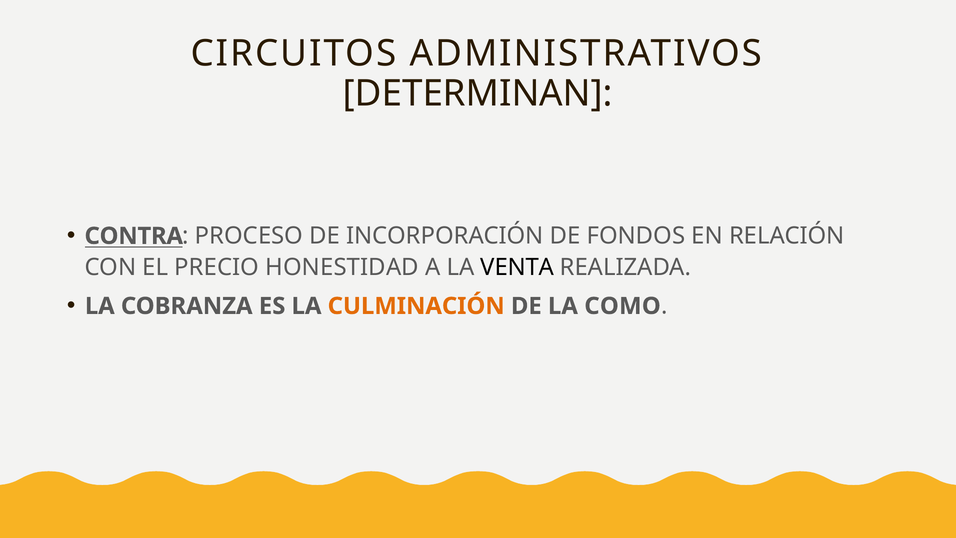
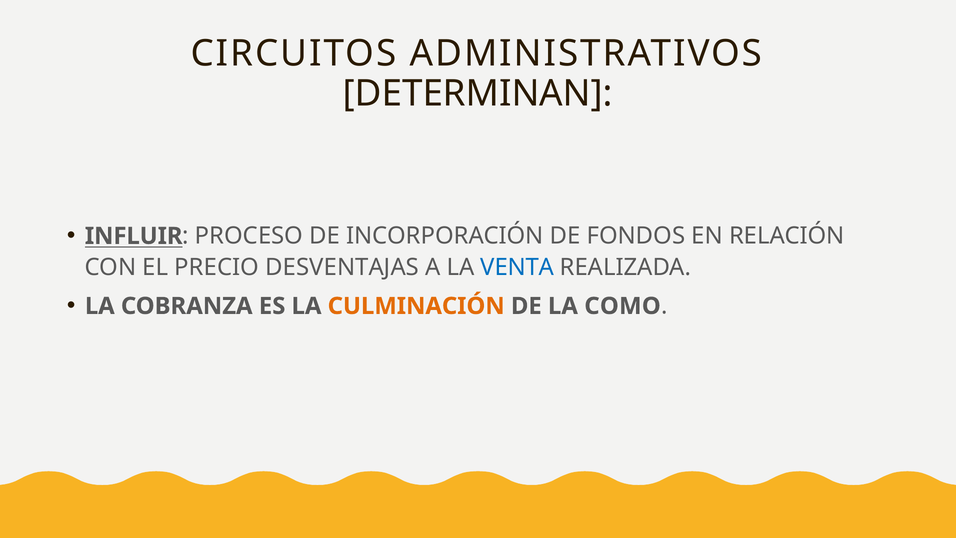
CONTRA: CONTRA -> INFLUIR
HONESTIDAD: HONESTIDAD -> DESVENTAJAS
VENTA colour: black -> blue
